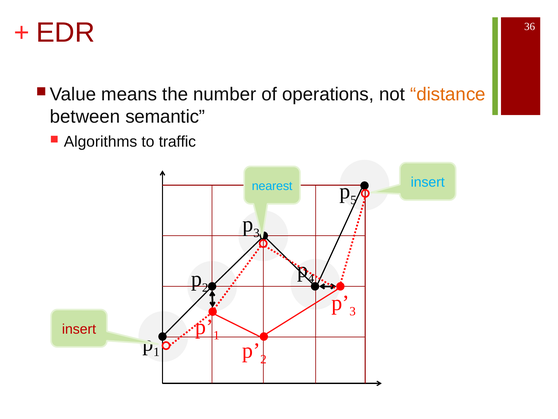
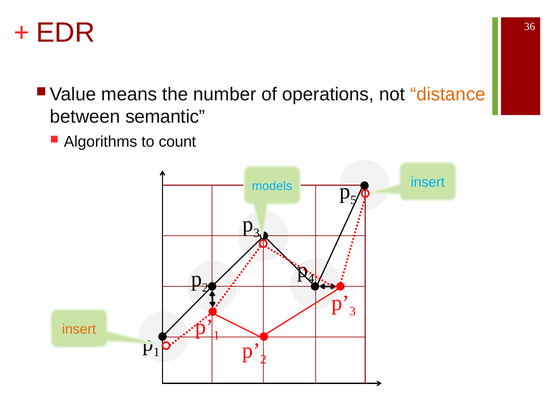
traffic: traffic -> count
nearest: nearest -> models
insert at (79, 329) colour: red -> orange
